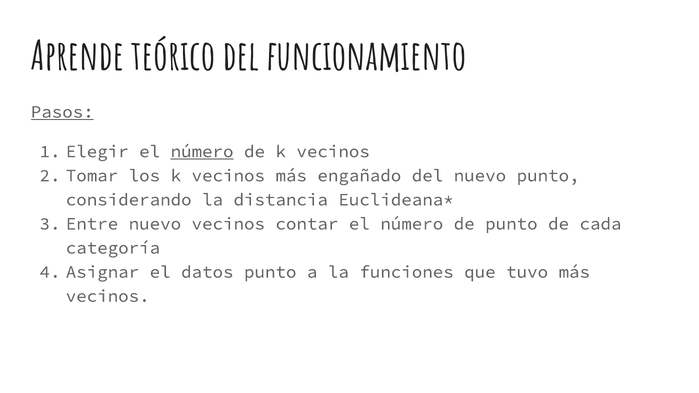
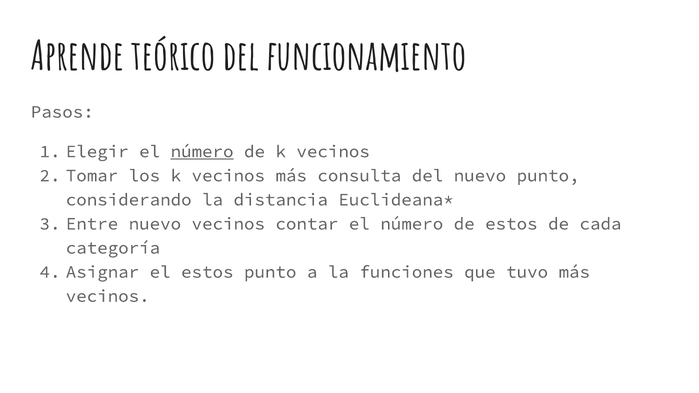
Pasos underline: present -> none
engañado: engañado -> consulta
de punto: punto -> estos
el datos: datos -> estos
